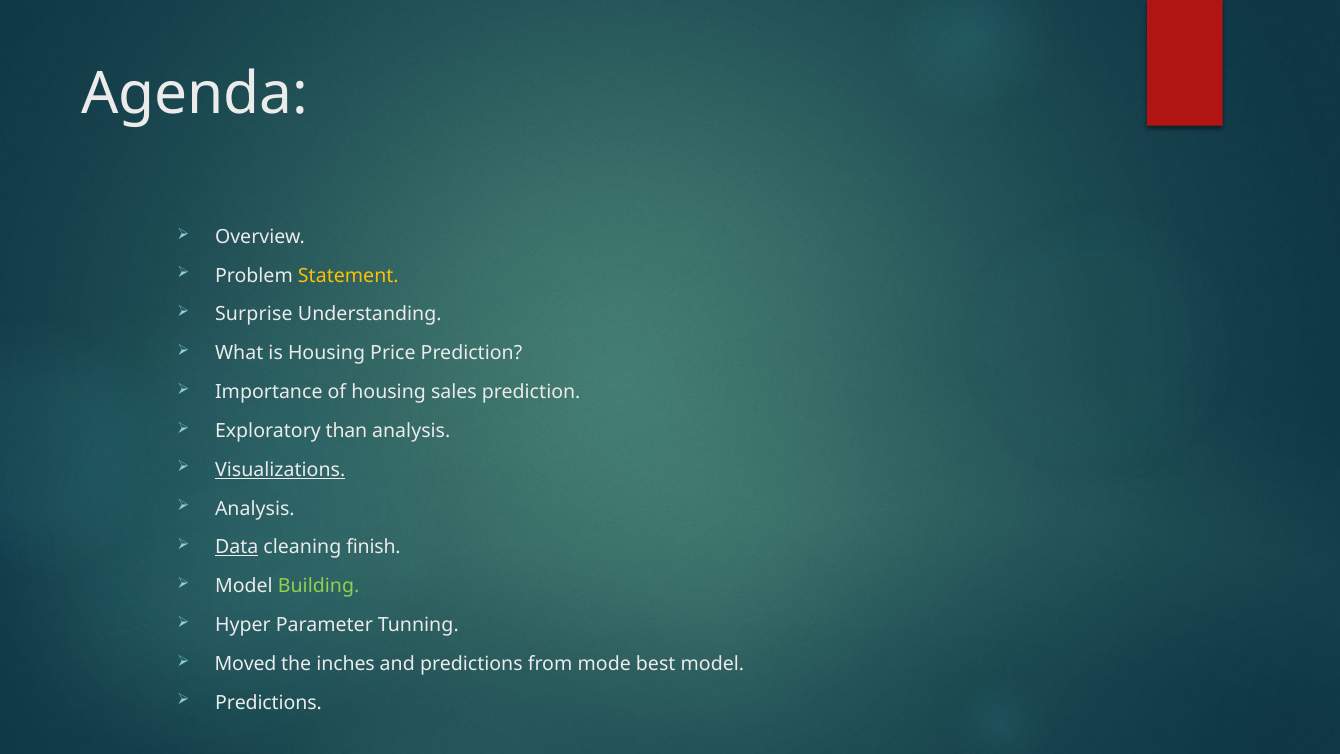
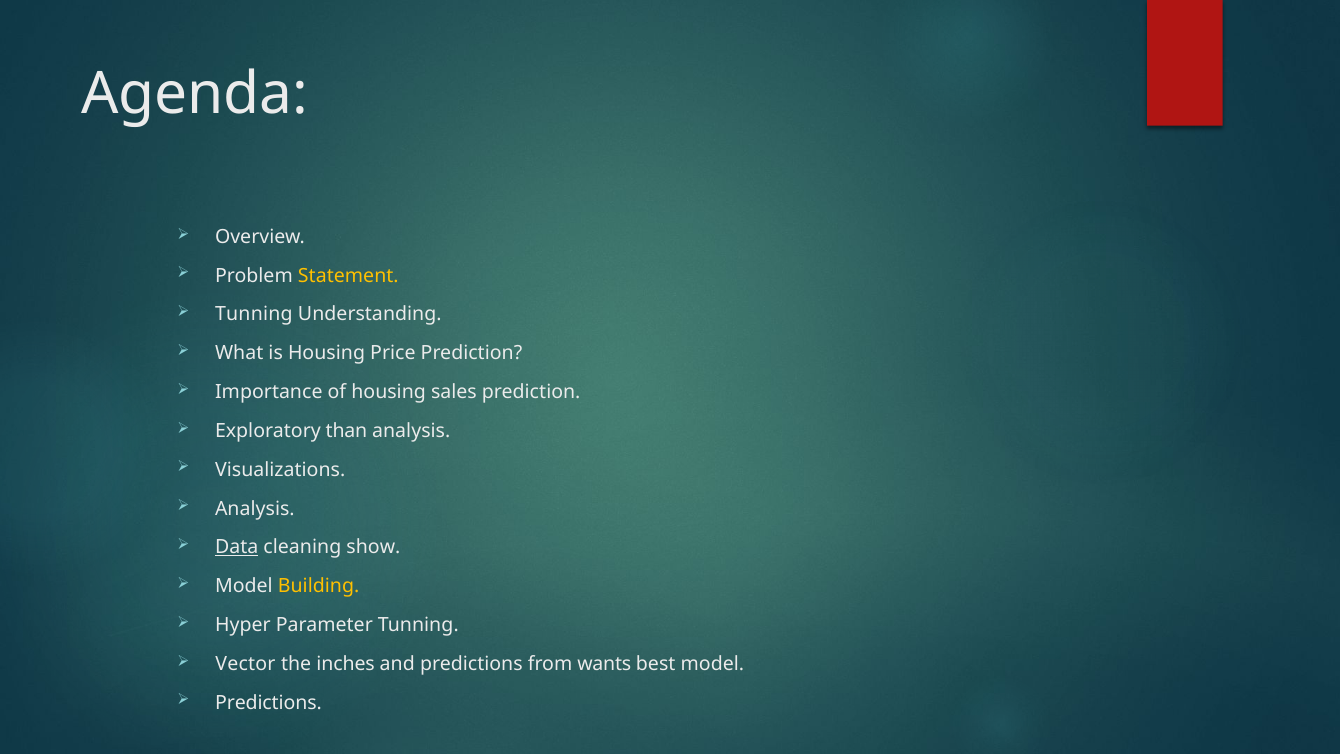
Surprise at (254, 314): Surprise -> Tunning
Visualizations underline: present -> none
finish: finish -> show
Building colour: light green -> yellow
Moved: Moved -> Vector
mode: mode -> wants
